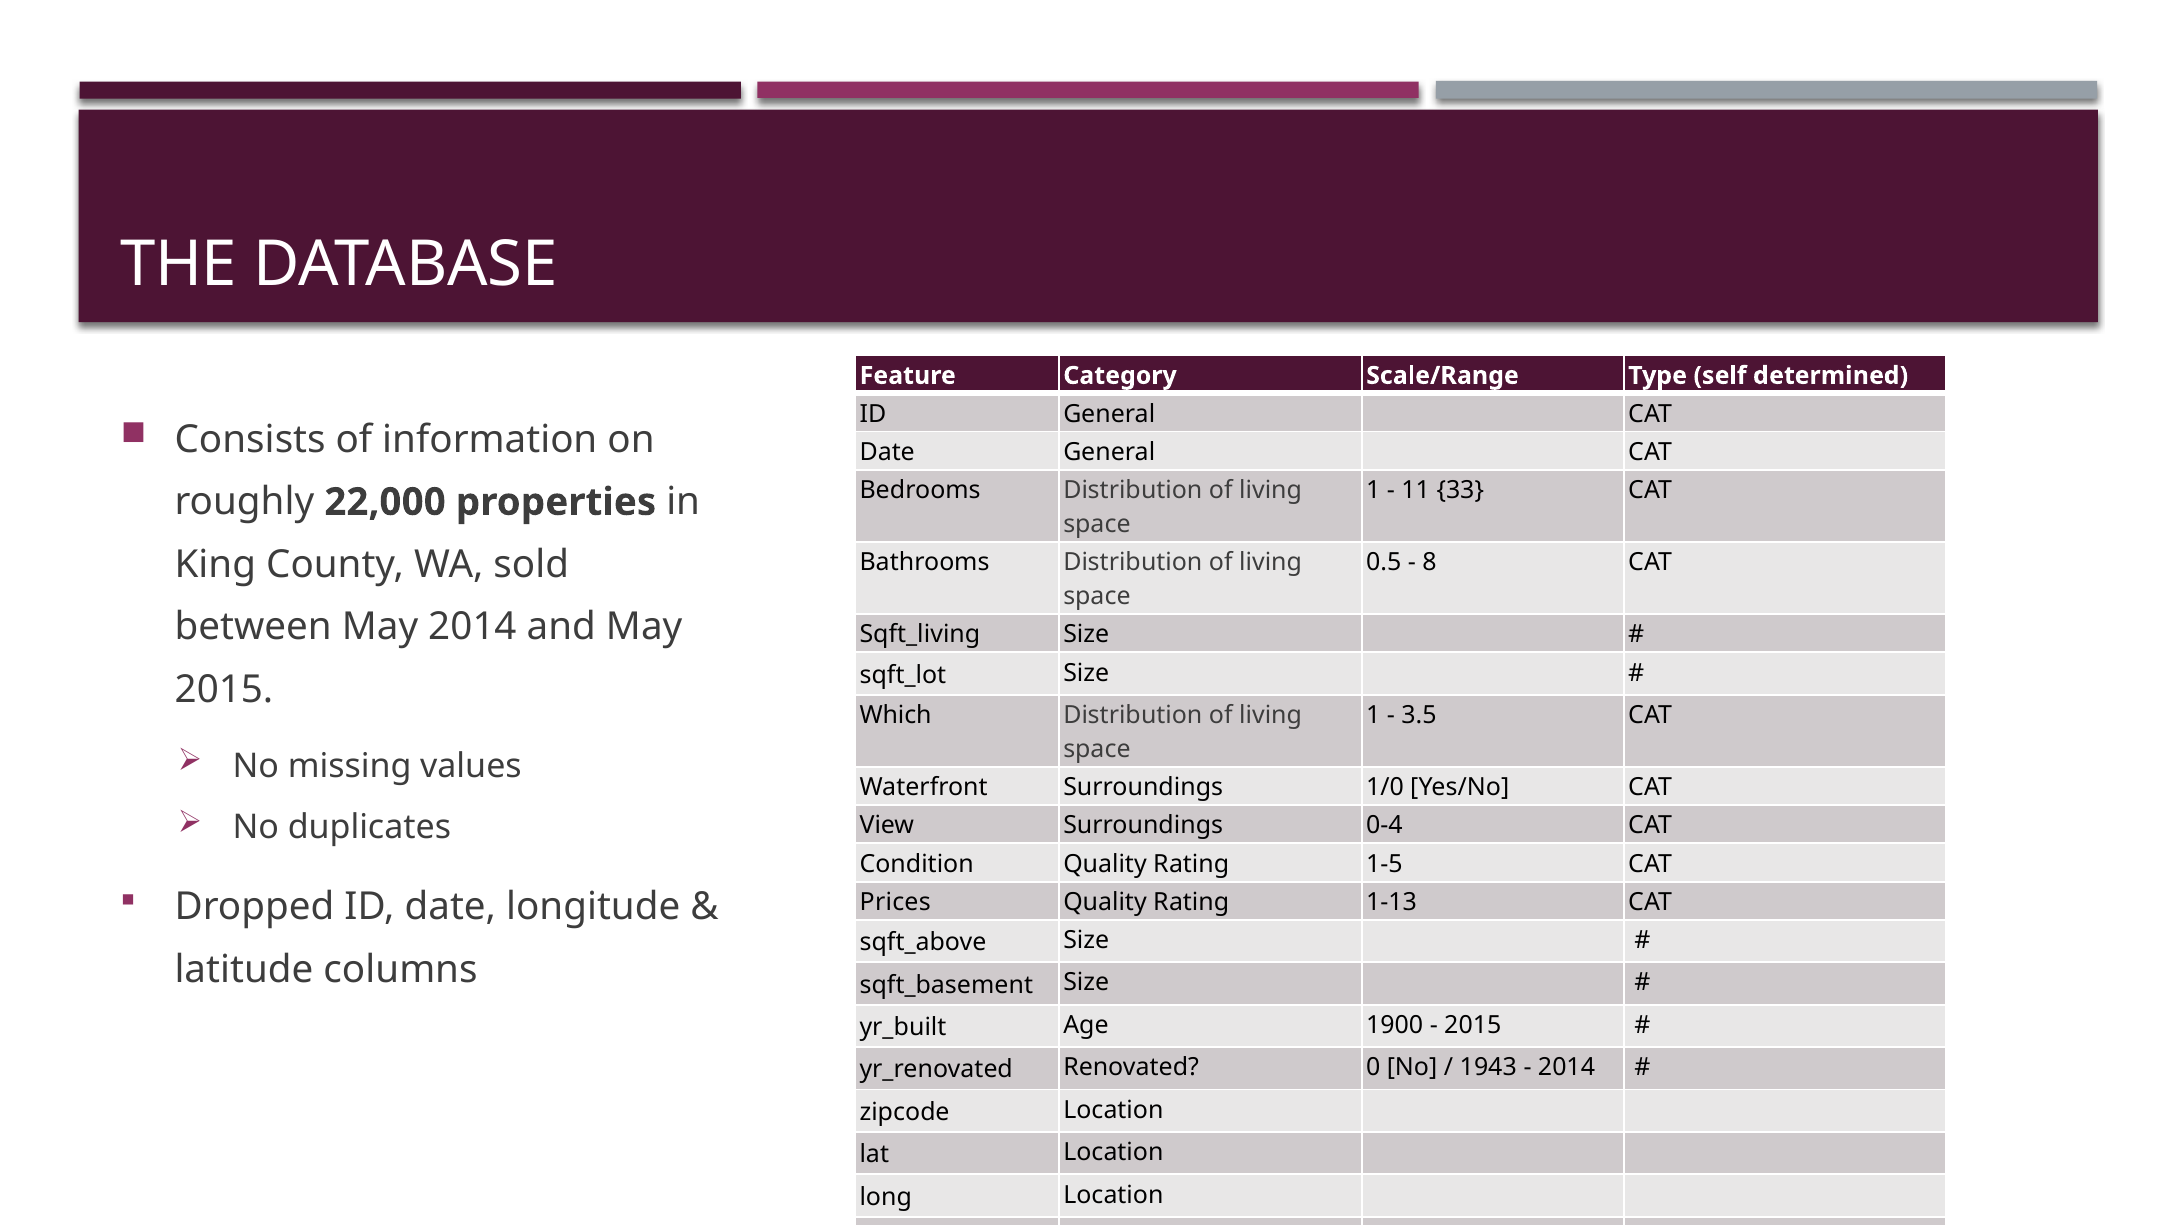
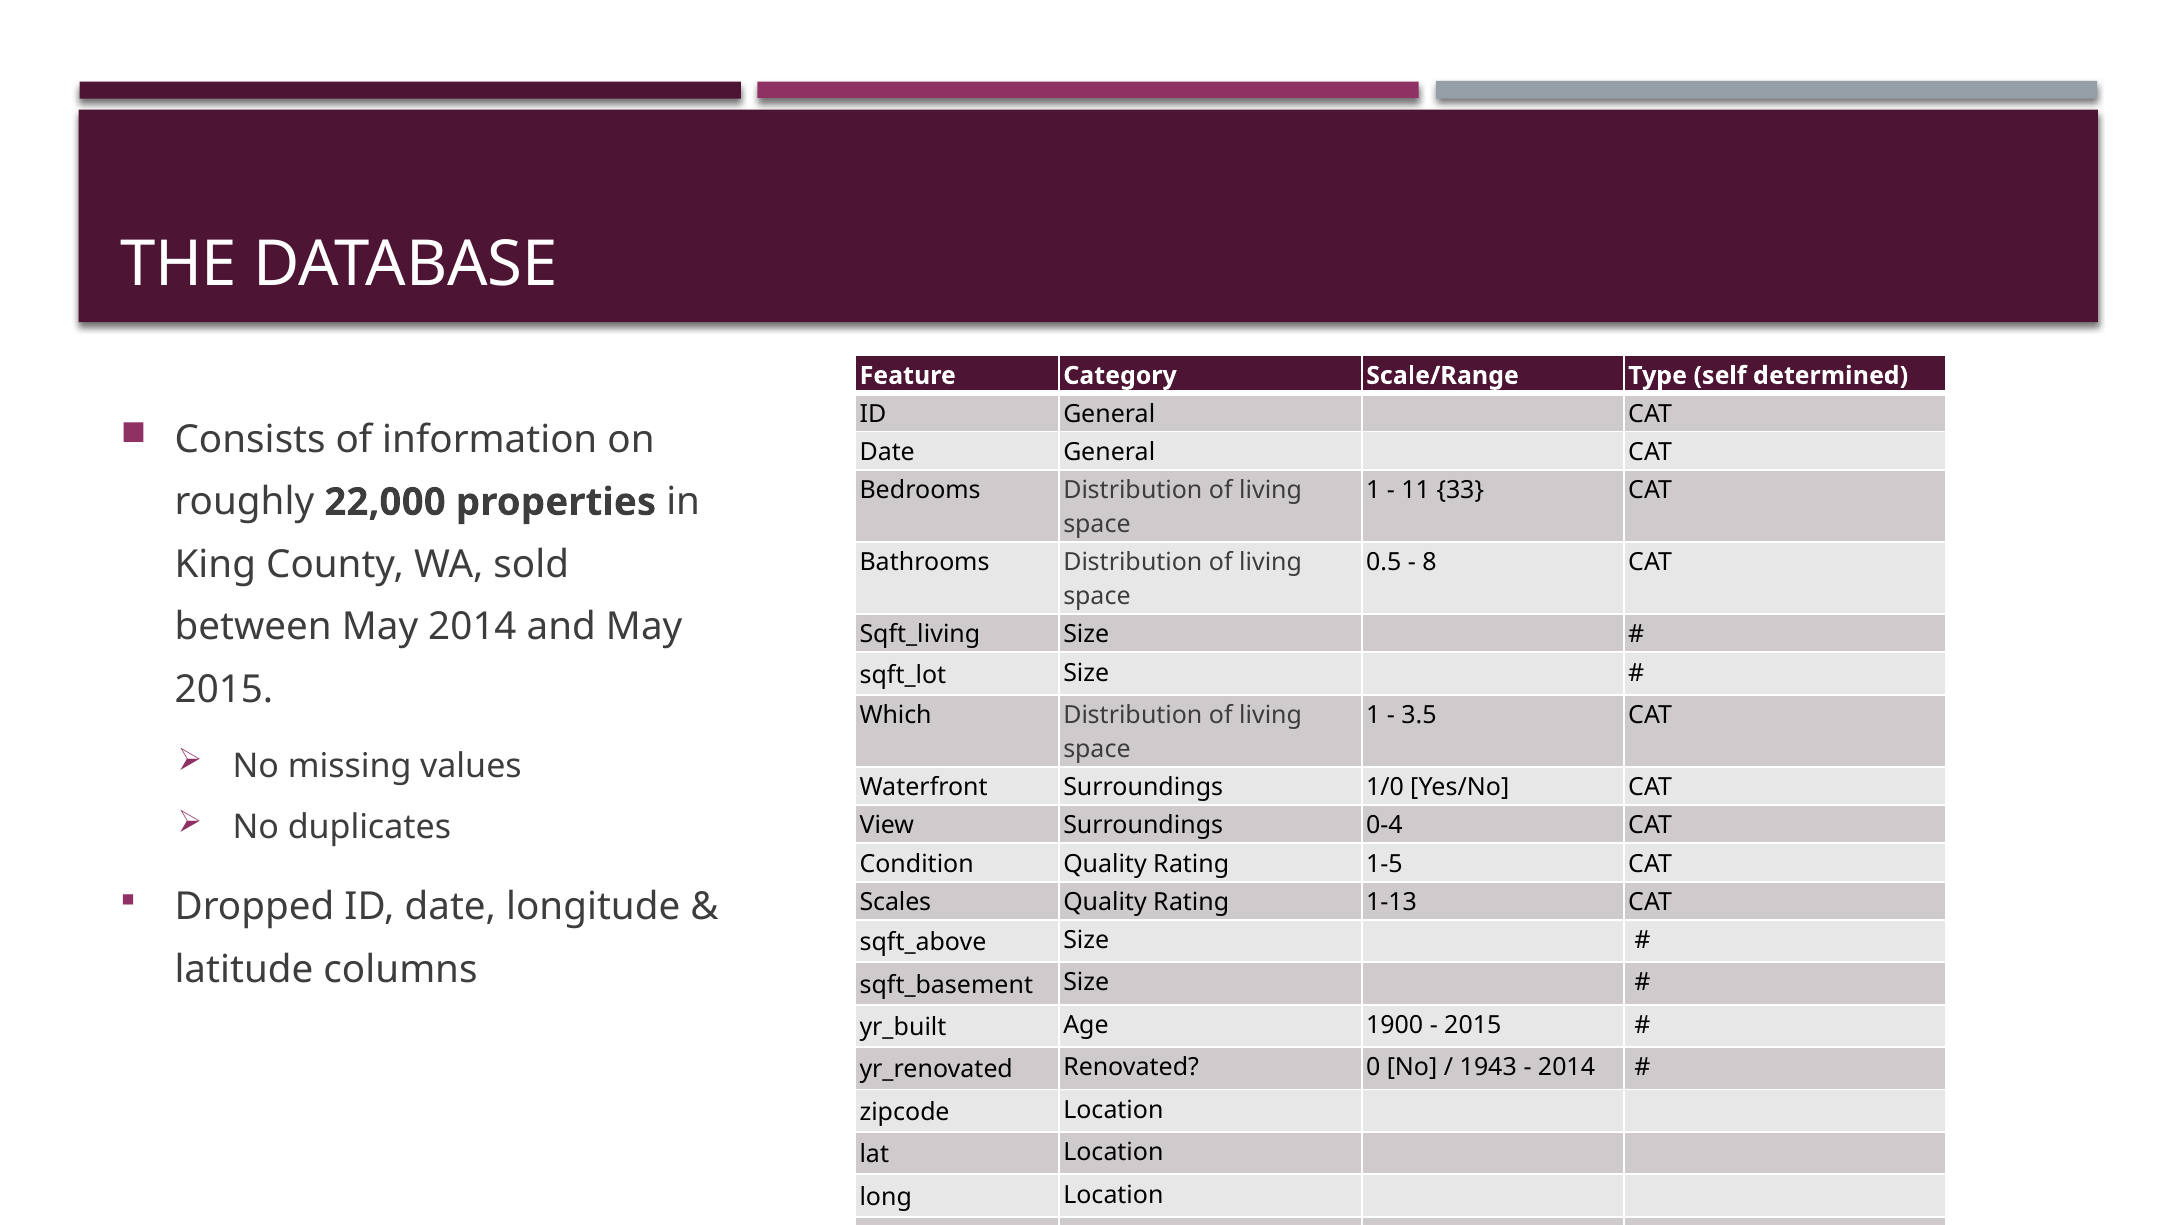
Prices: Prices -> Scales
